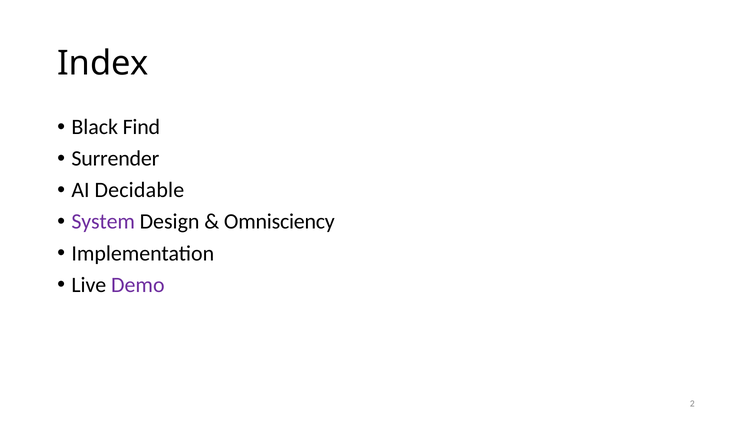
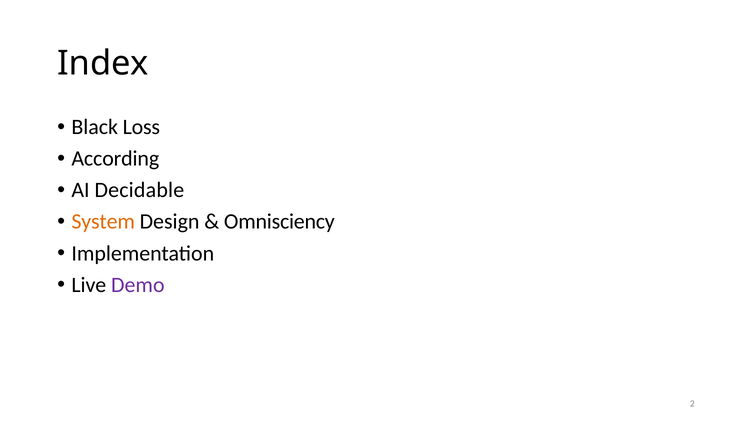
Find: Find -> Loss
Surrender: Surrender -> According
System colour: purple -> orange
